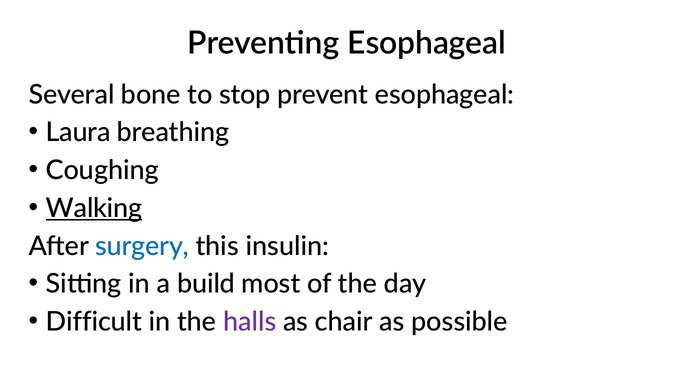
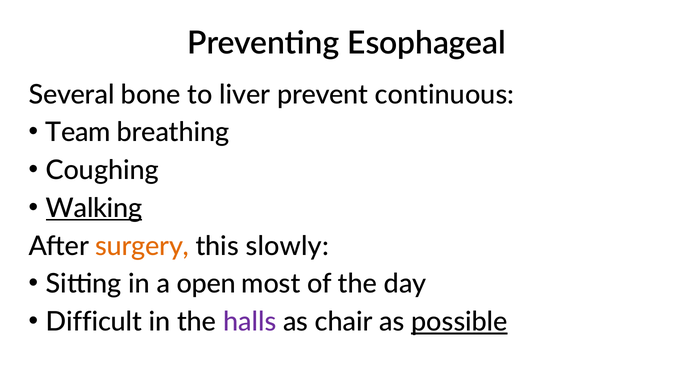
stop: stop -> liver
prevent esophageal: esophageal -> continuous
Laura: Laura -> Team
surgery colour: blue -> orange
insulin: insulin -> slowly
build: build -> open
possible underline: none -> present
